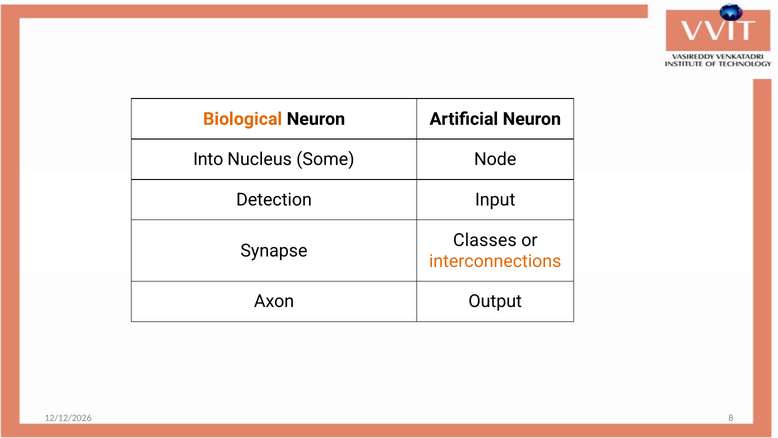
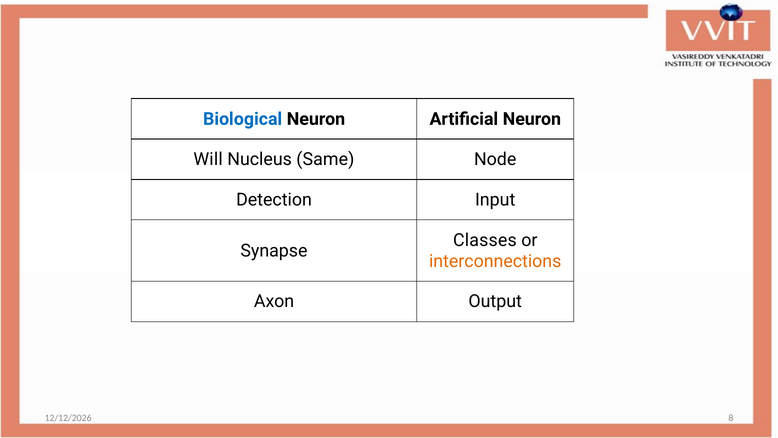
Biological colour: orange -> blue
Into: Into -> Will
Some: Some -> Same
